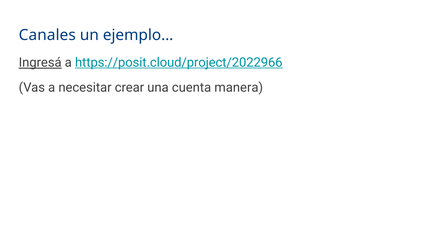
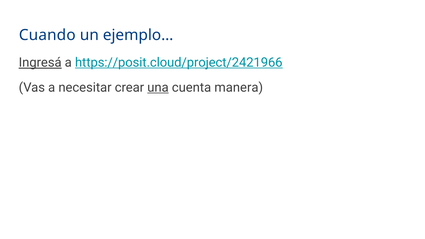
Canales: Canales -> Cuando
https://posit.cloud/project/2022966: https://posit.cloud/project/2022966 -> https://posit.cloud/project/2421966
una underline: none -> present
